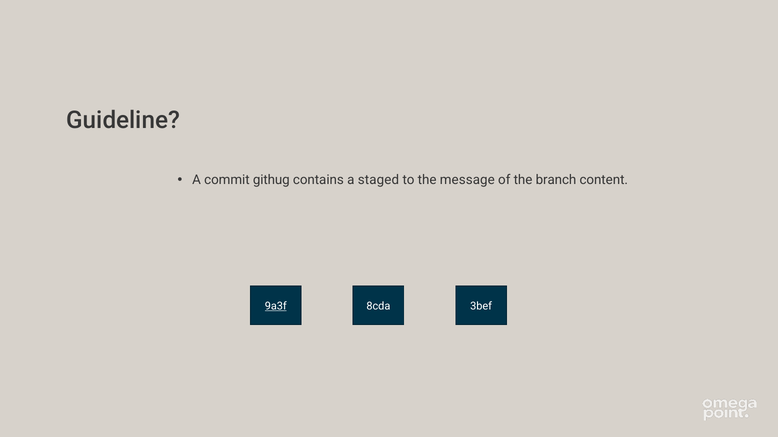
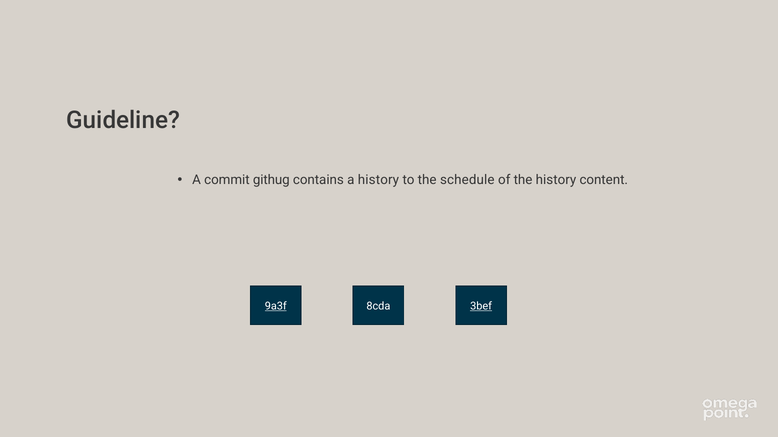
a staged: staged -> history
message: message -> schedule
the branch: branch -> history
3bef underline: none -> present
